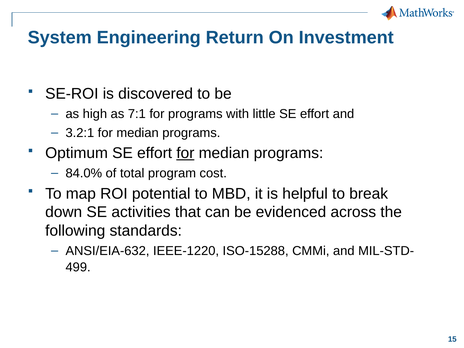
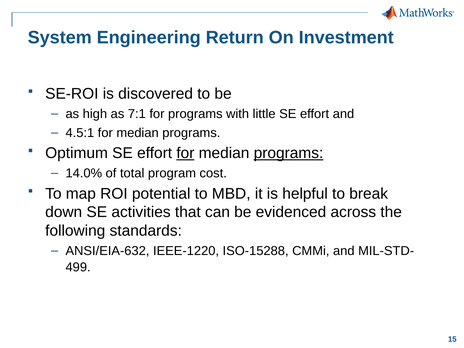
3.2:1: 3.2:1 -> 4.5:1
programs at (288, 153) underline: none -> present
84.0%: 84.0% -> 14.0%
